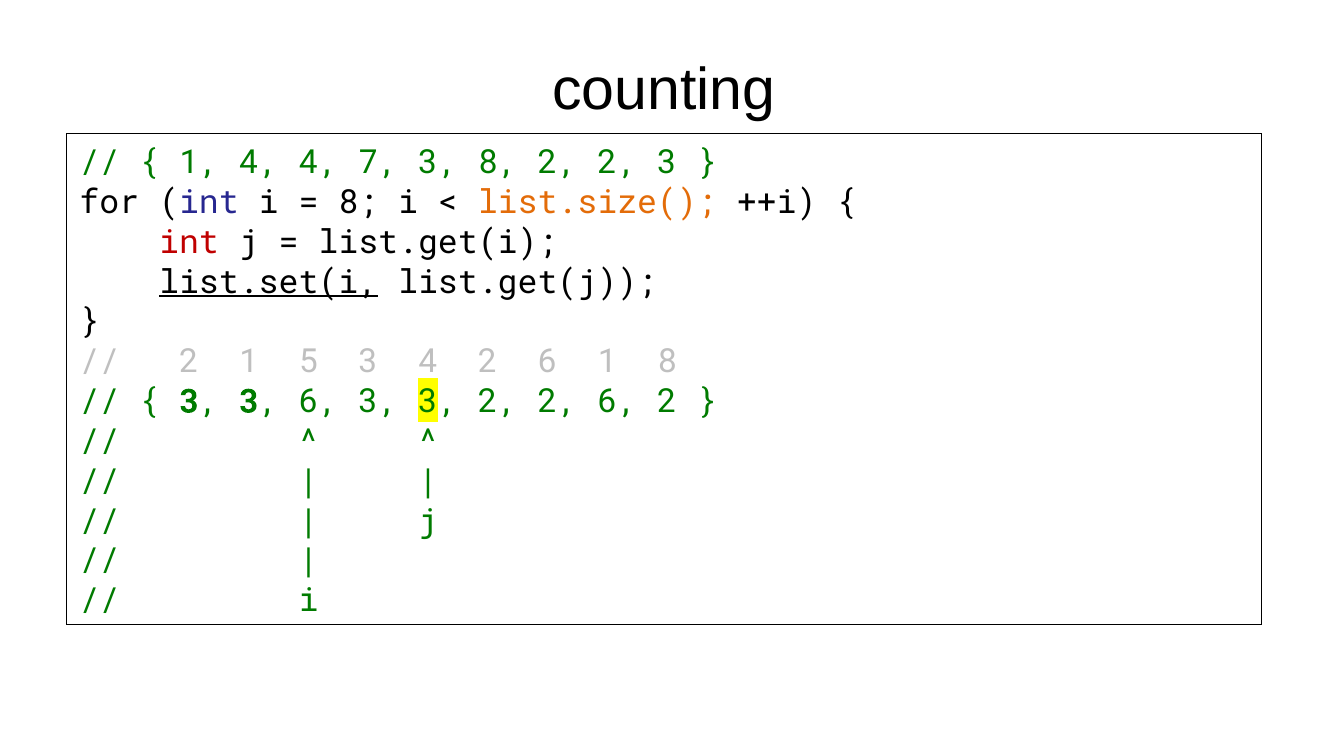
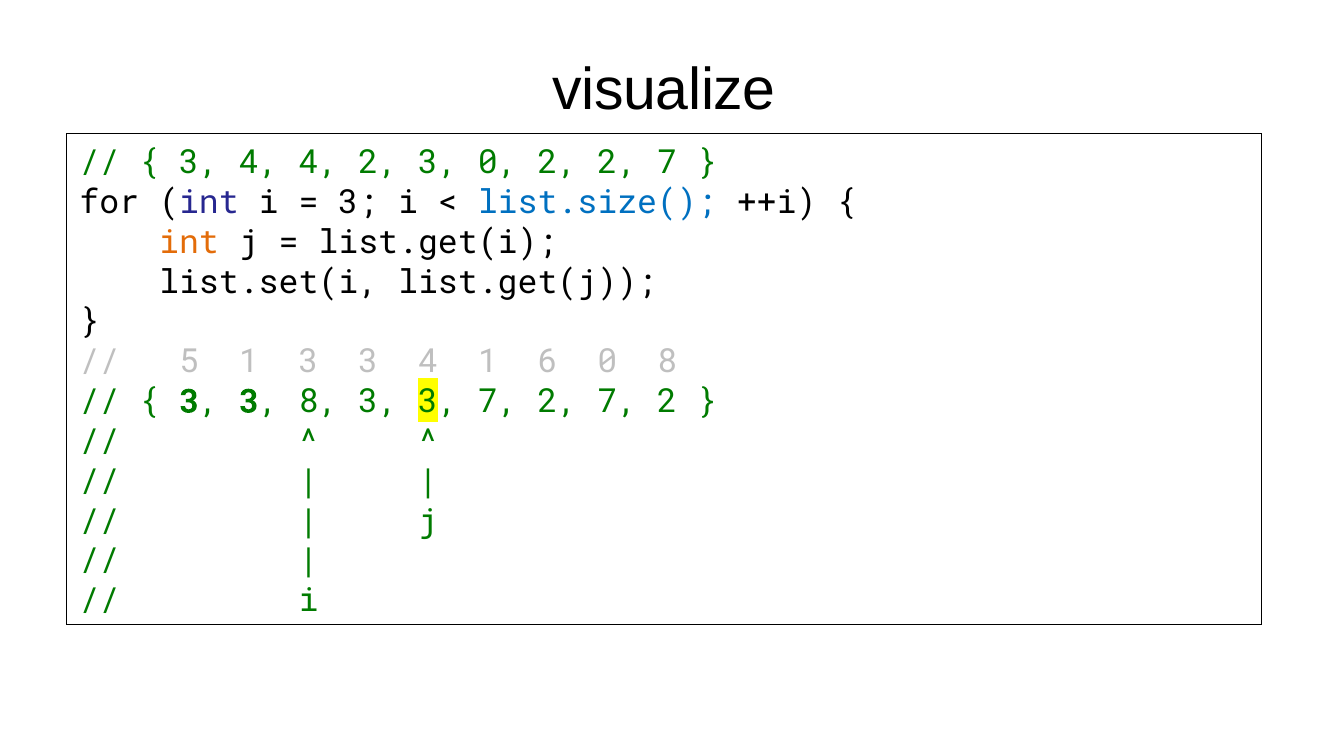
counting: counting -> visualize
1 at (199, 163): 1 -> 3
4 7: 7 -> 2
3 8: 8 -> 0
2 2 3: 3 -> 7
8 at (358, 202): 8 -> 3
list.size( colour: orange -> blue
int at (189, 242) colour: red -> orange
list.set(i underline: present -> none
2 at (189, 362): 2 -> 5
1 5: 5 -> 3
2 at (488, 362): 2 -> 1
6 1: 1 -> 0
3 6: 6 -> 8
3 2: 2 -> 7
6 at (617, 402): 6 -> 7
